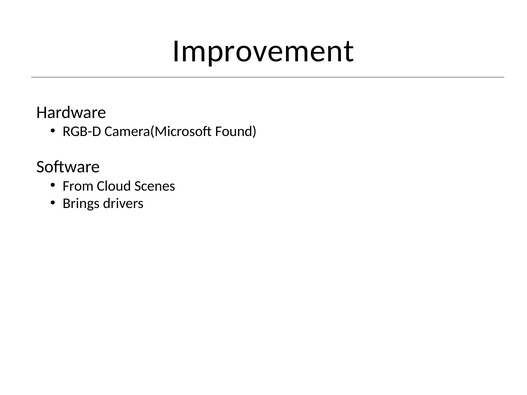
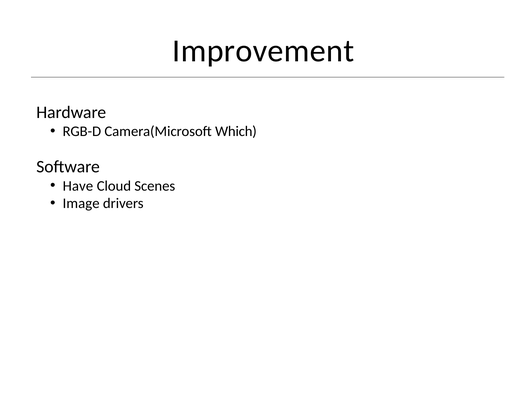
Found: Found -> Which
From: From -> Have
Brings: Brings -> Image
